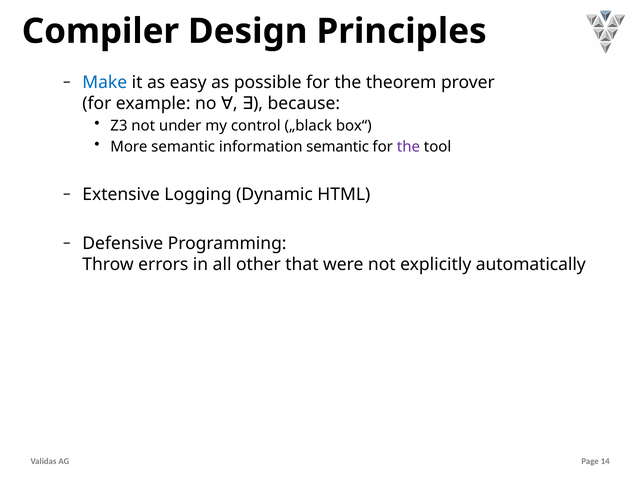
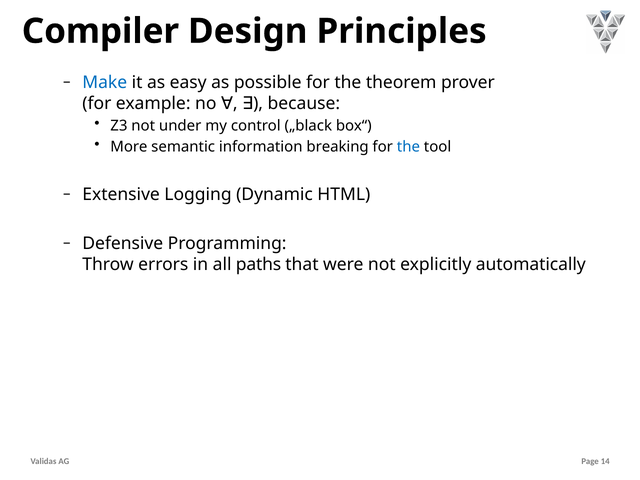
information semantic: semantic -> breaking
the at (408, 147) colour: purple -> blue
other: other -> paths
